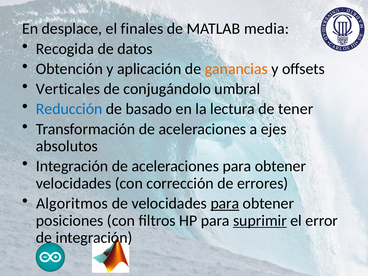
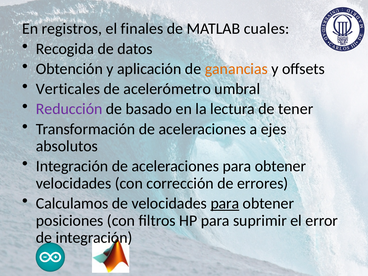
desplace: desplace -> registros
media: media -> cuales
conjugándolo: conjugándolo -> acelerómetro
Reducción colour: blue -> purple
Algoritmos: Algoritmos -> Calculamos
suprimir underline: present -> none
